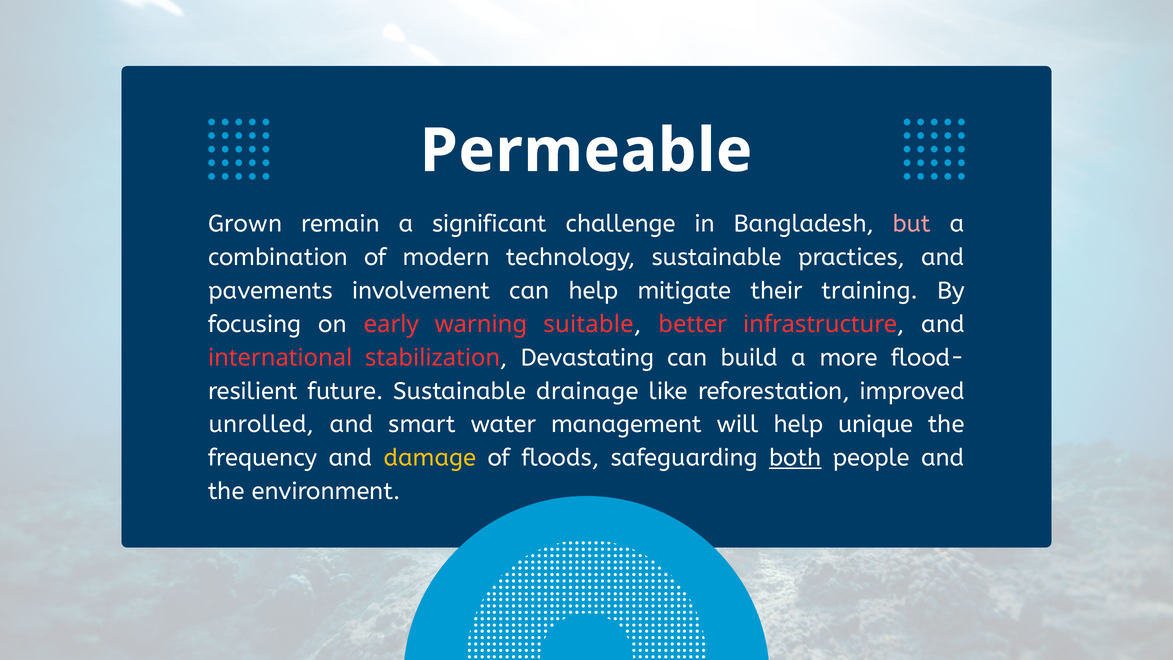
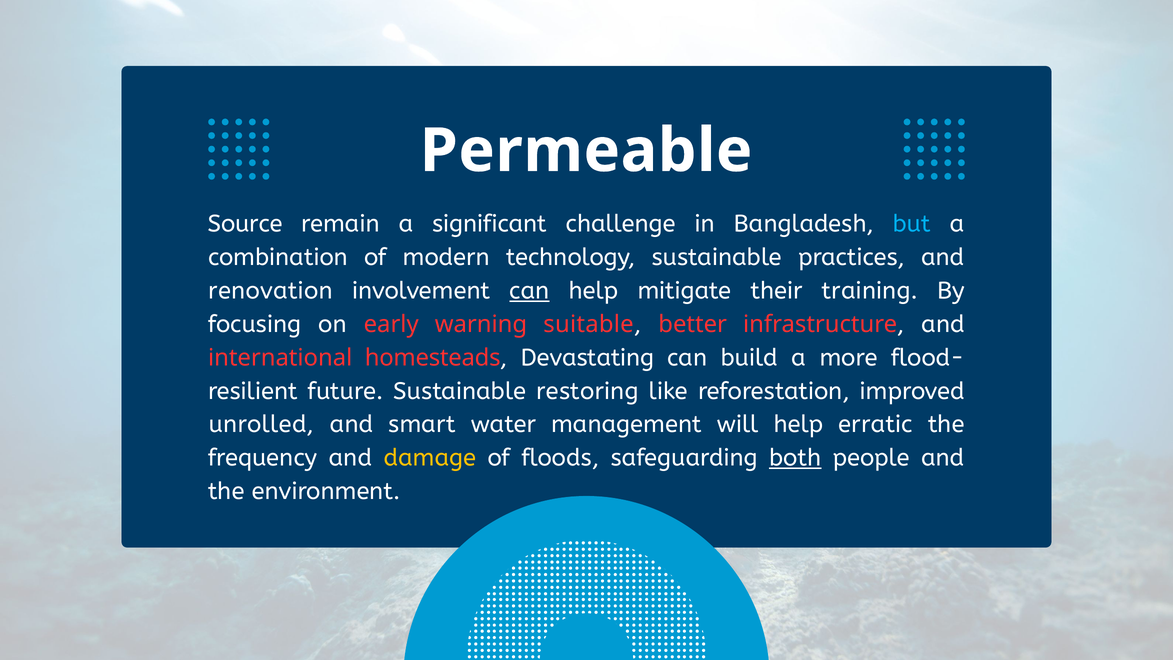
Grown: Grown -> Source
but colour: pink -> light blue
pavements: pavements -> renovation
can at (529, 291) underline: none -> present
stabilization: stabilization -> homesteads
drainage: drainage -> restoring
unique: unique -> erratic
